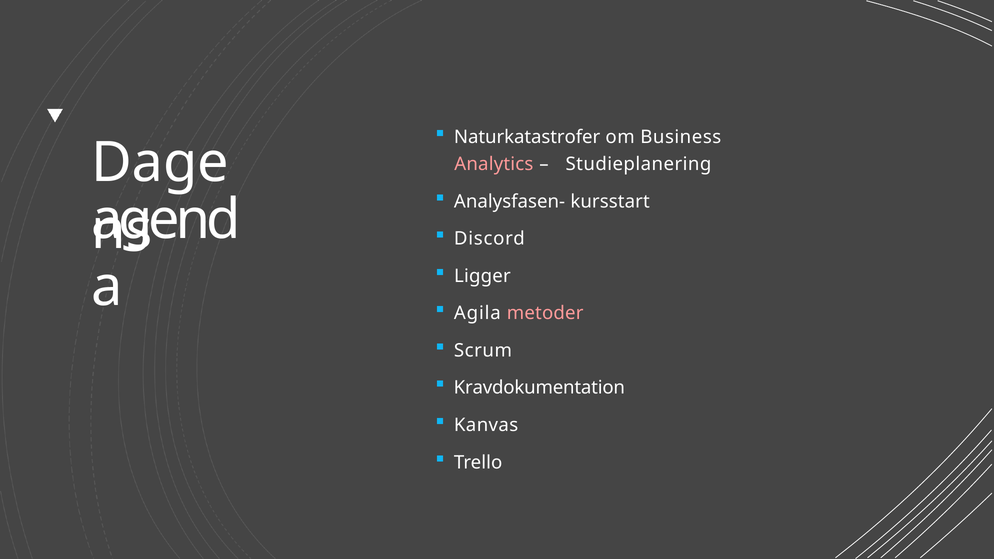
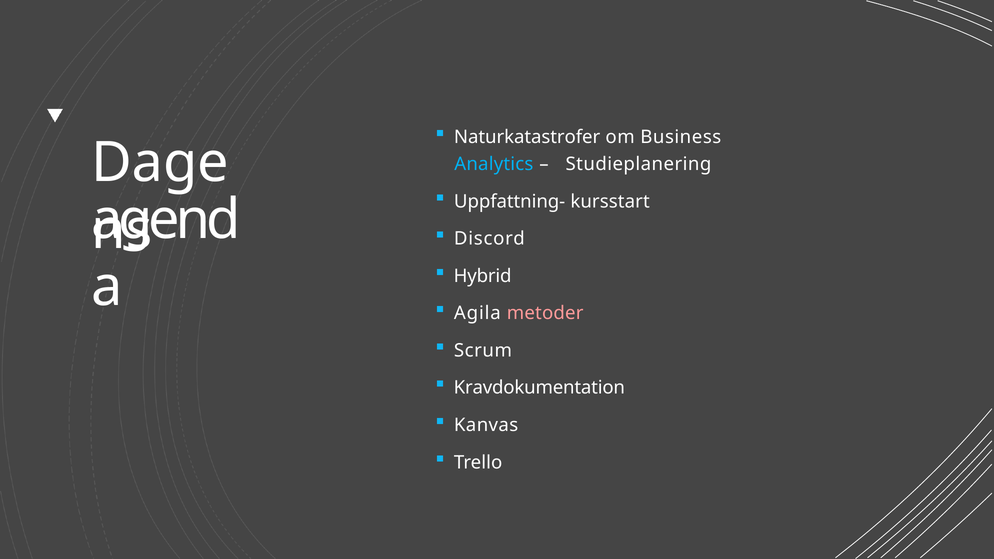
Analytics colour: pink -> light blue
Analysfasen-: Analysfasen- -> Uppfattning-
Ligger: Ligger -> Hybrid
